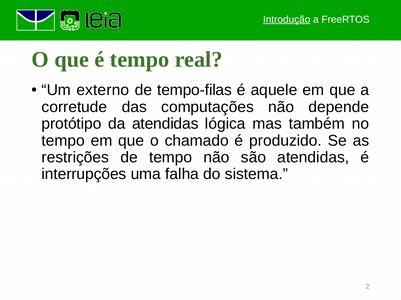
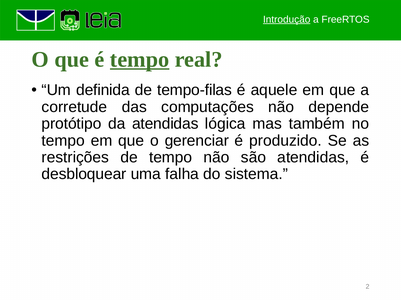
tempo at (140, 60) underline: none -> present
externo: externo -> definida
chamado: chamado -> gerenciar
interrupções: interrupções -> desbloquear
